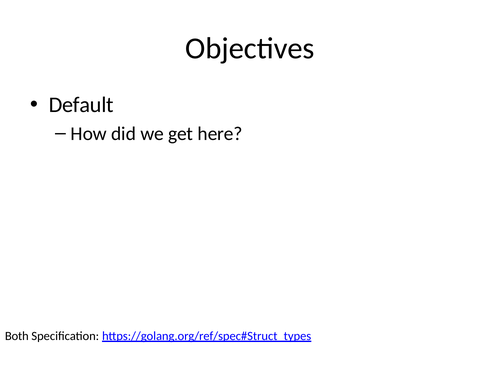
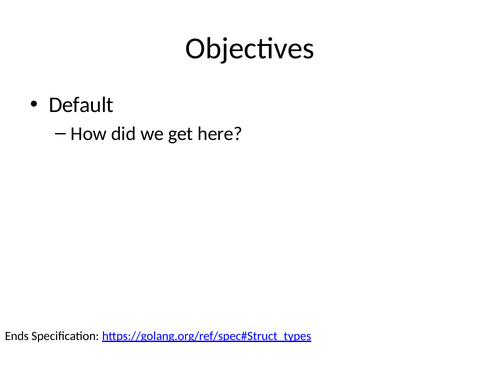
Both: Both -> Ends
